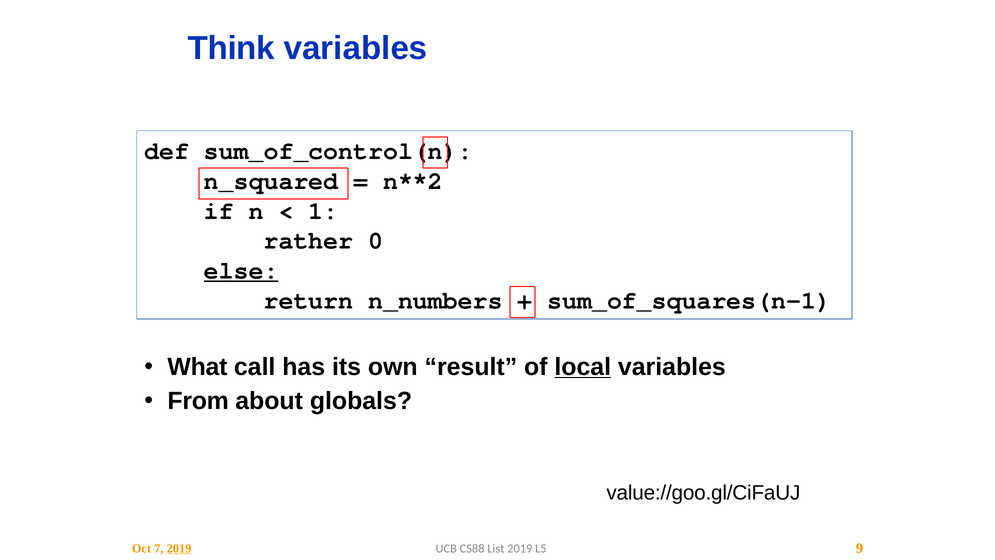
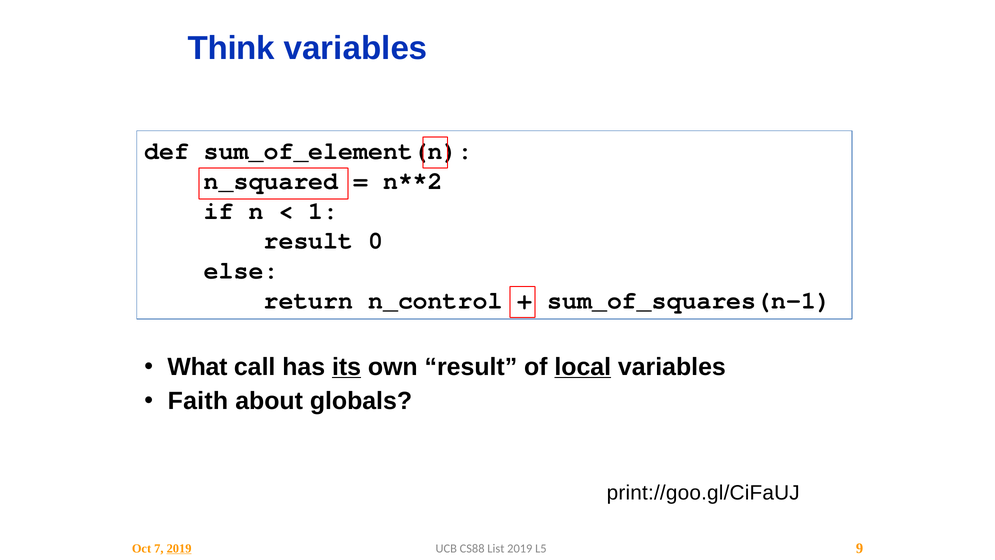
sum_of_control(n: sum_of_control(n -> sum_of_element(n
rather at (308, 241): rather -> result
else underline: present -> none
n_numbers: n_numbers -> n_control
its underline: none -> present
From: From -> Faith
value://goo.gl/CiFaUJ: value://goo.gl/CiFaUJ -> print://goo.gl/CiFaUJ
